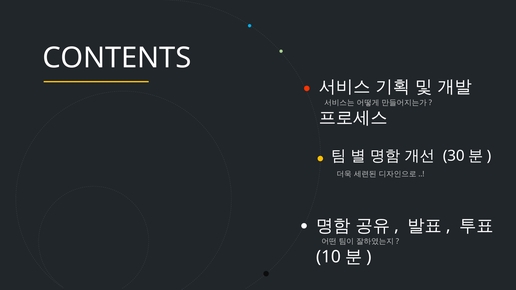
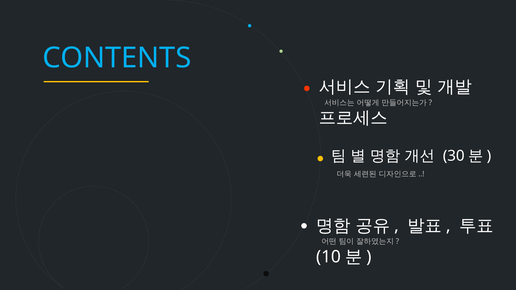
CONTENTS colour: white -> light blue
